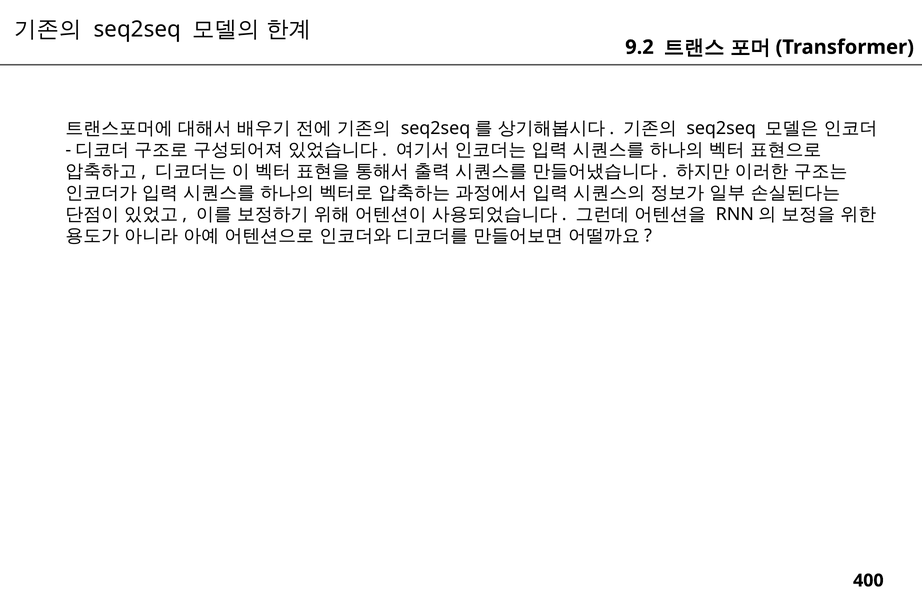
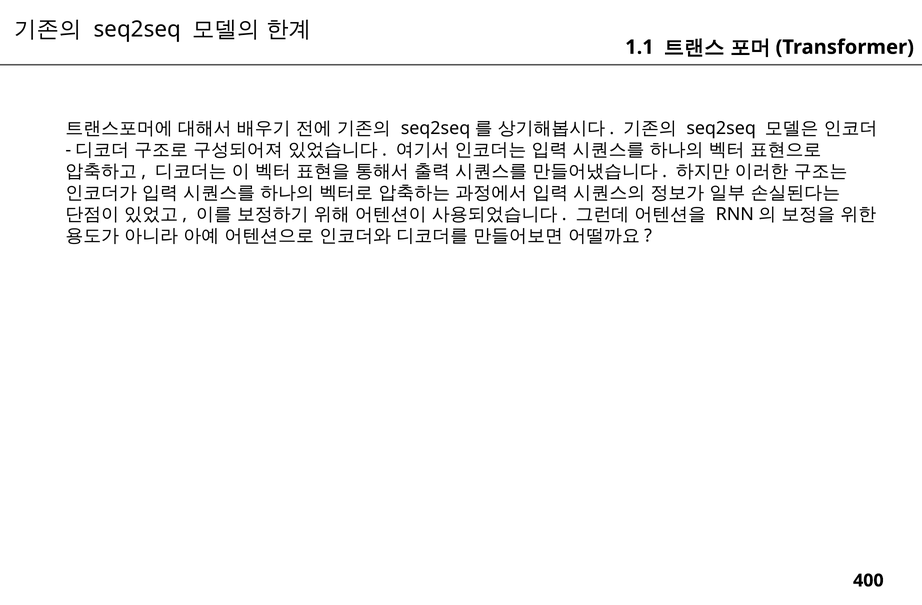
9.2: 9.2 -> 1.1
